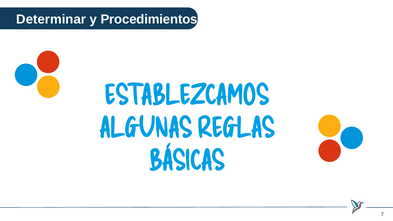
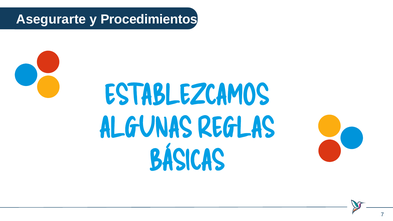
Determinar: Determinar -> Asegurarte
